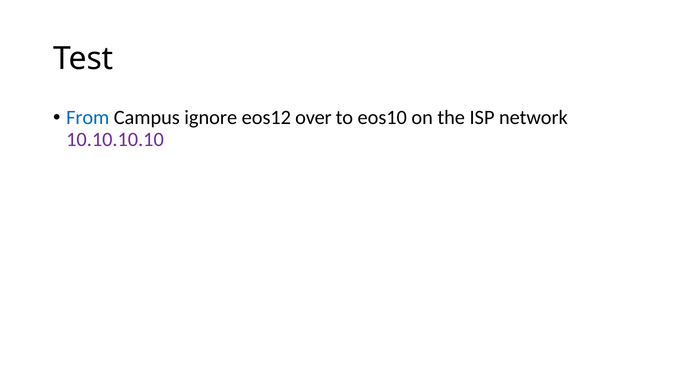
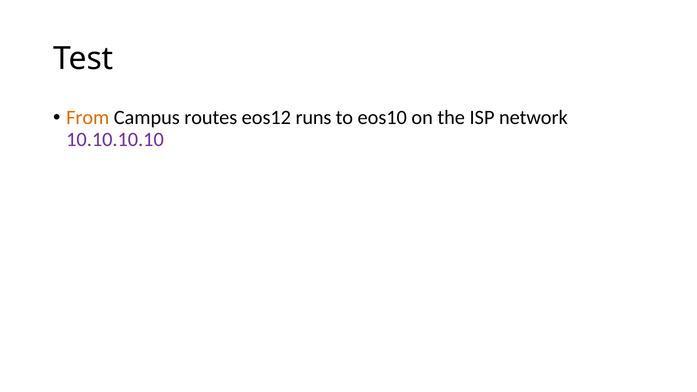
From colour: blue -> orange
ignore: ignore -> routes
over: over -> runs
